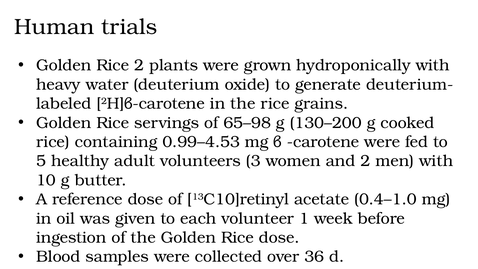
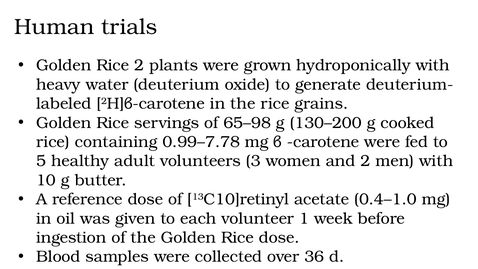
0.99–4.53: 0.99–4.53 -> 0.99–7.78
